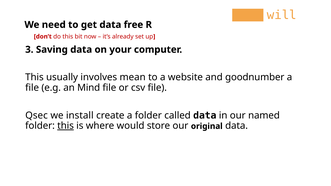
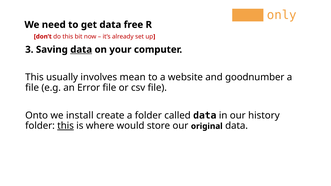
will: will -> only
data at (81, 50) underline: none -> present
Mind: Mind -> Error
Qsec: Qsec -> Onto
named: named -> history
